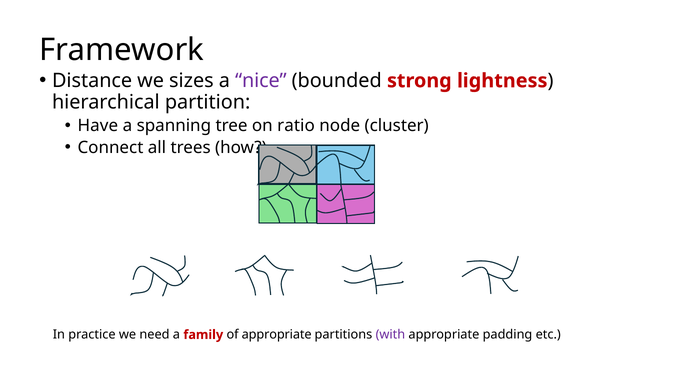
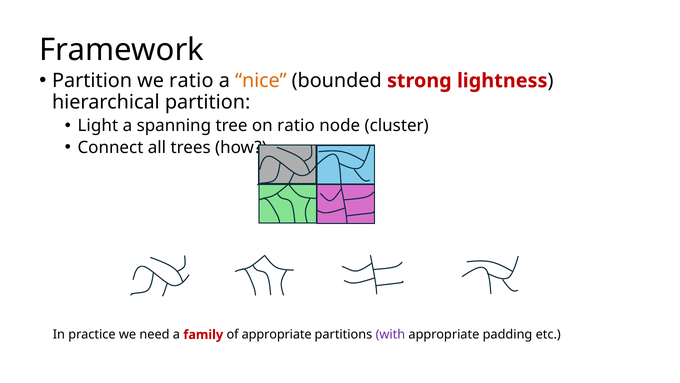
Distance at (92, 81): Distance -> Partition
we sizes: sizes -> ratio
nice colour: purple -> orange
Have: Have -> Light
